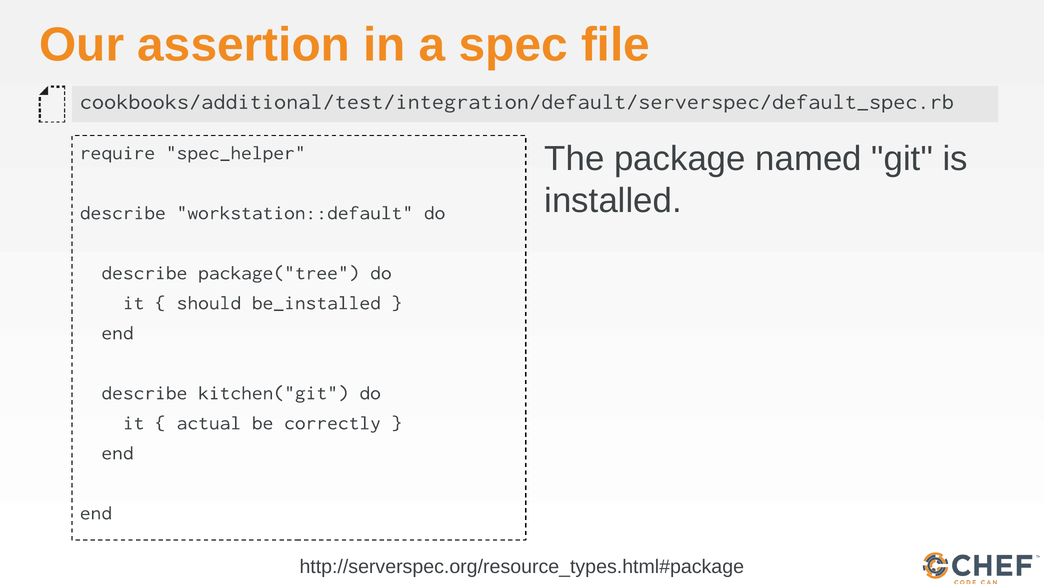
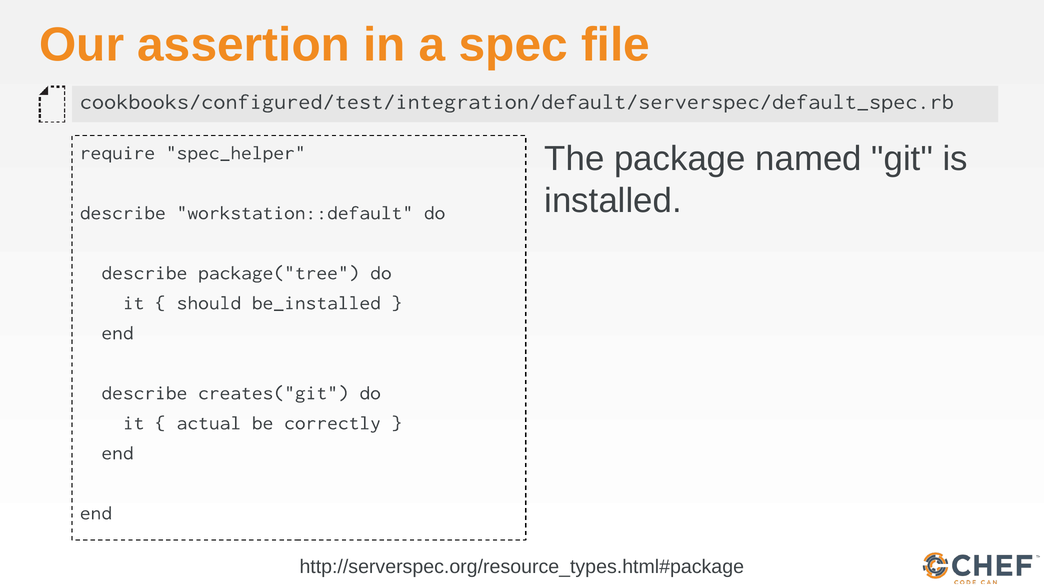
cookbooks/additional/test/integration/default/serverspec/default_spec.rb: cookbooks/additional/test/integration/default/serverspec/default_spec.rb -> cookbooks/configured/test/integration/default/serverspec/default_spec.rb
kitchen("git: kitchen("git -> creates("git
